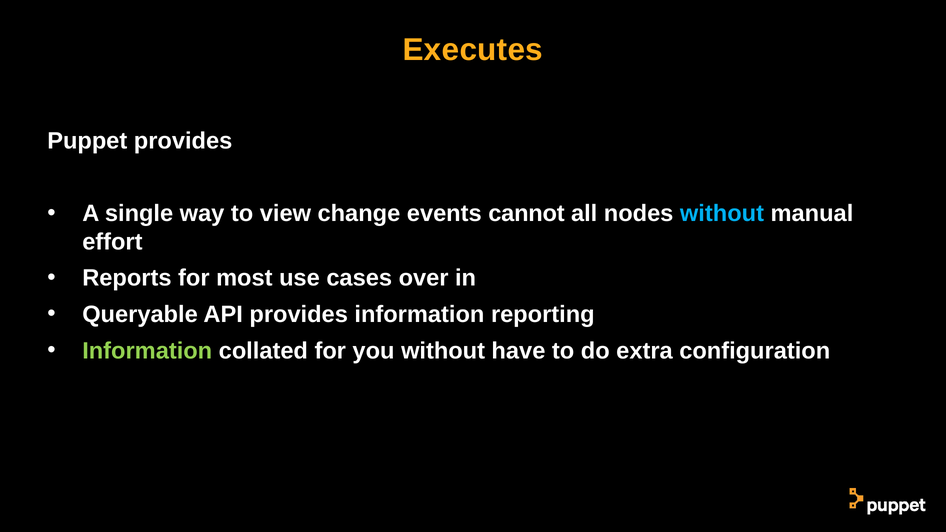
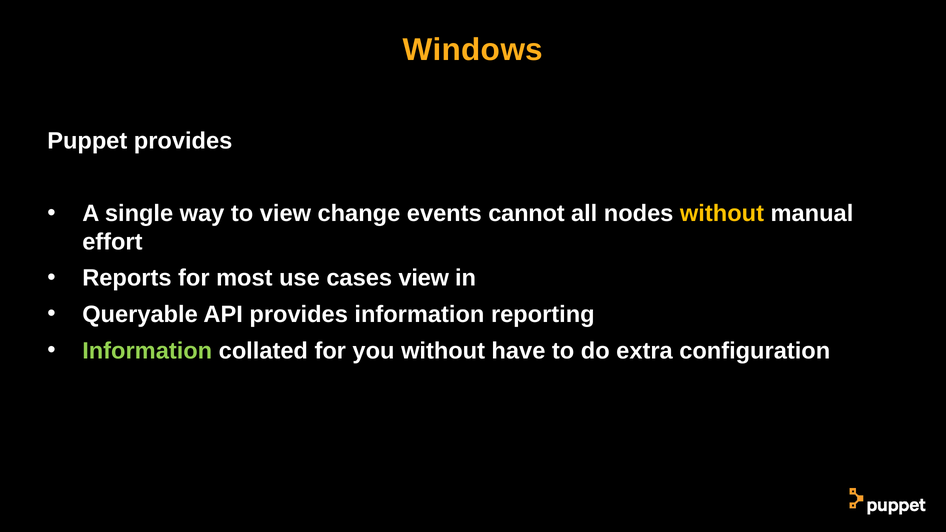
Executes: Executes -> Windows
without at (722, 214) colour: light blue -> yellow
cases over: over -> view
